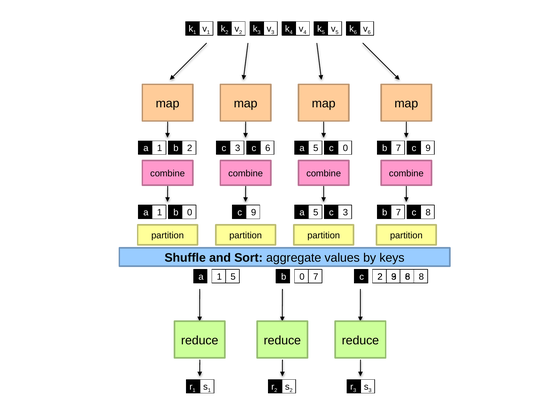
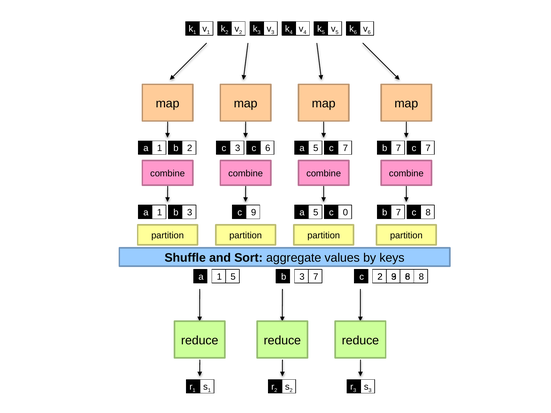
5 0: 0 -> 7
7 9: 9 -> 7
1 0: 0 -> 3
5 3: 3 -> 0
b 0: 0 -> 3
